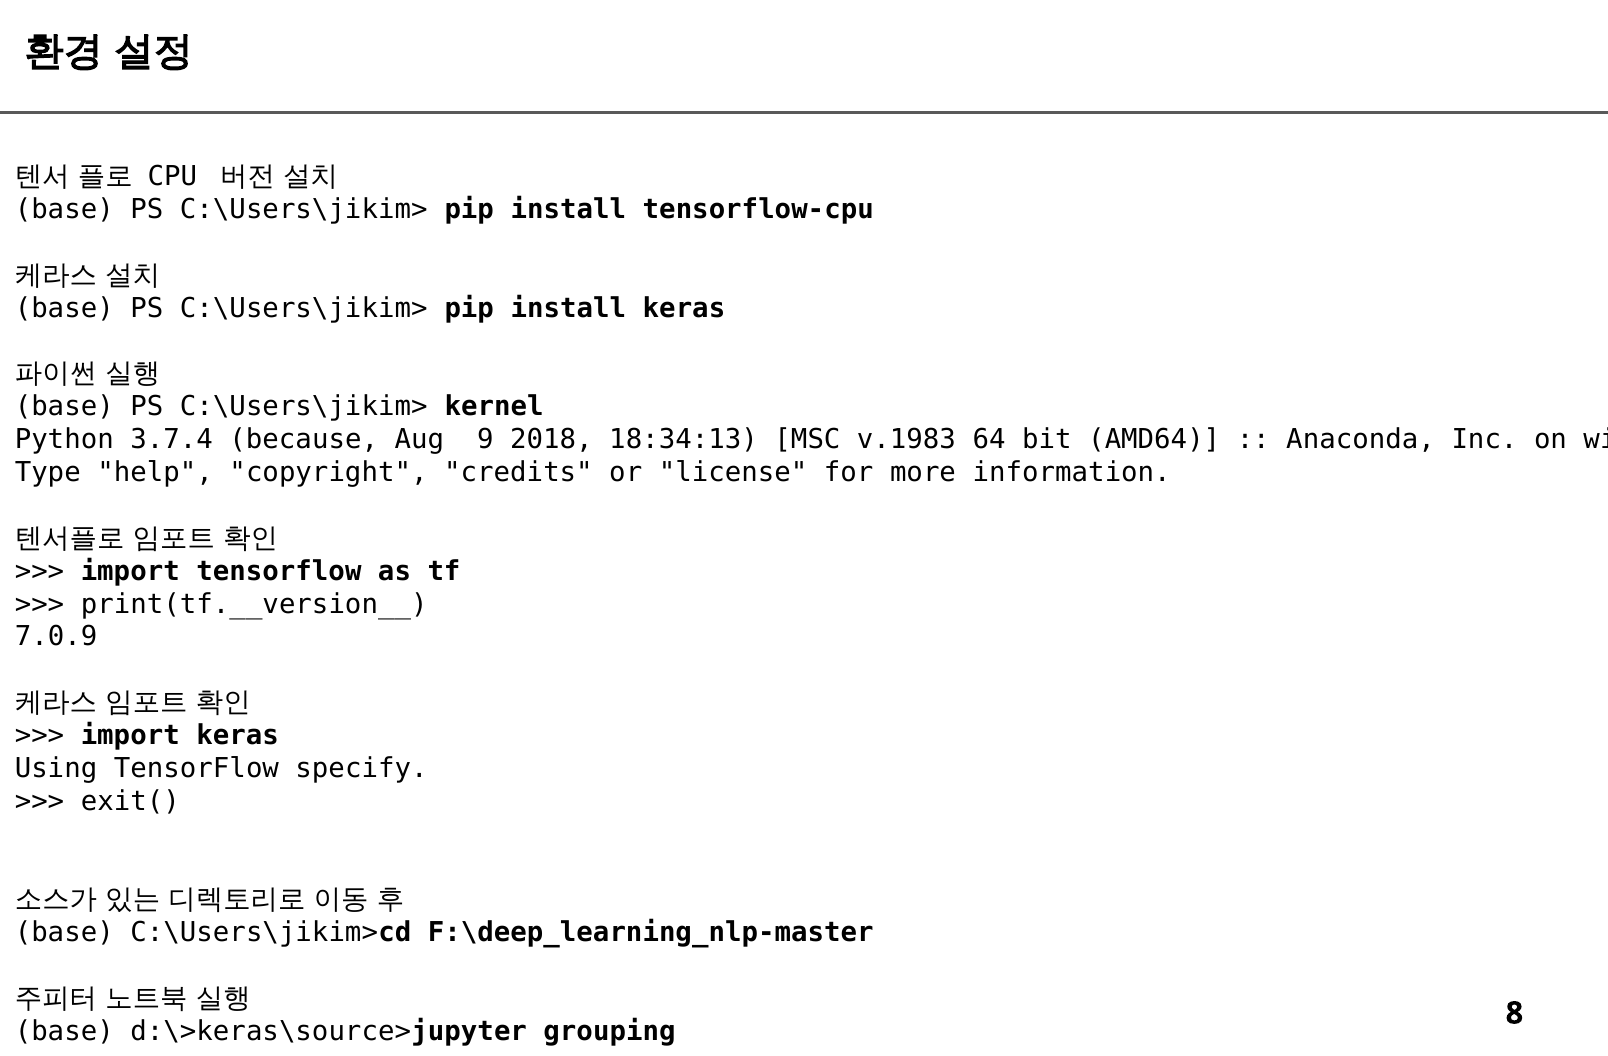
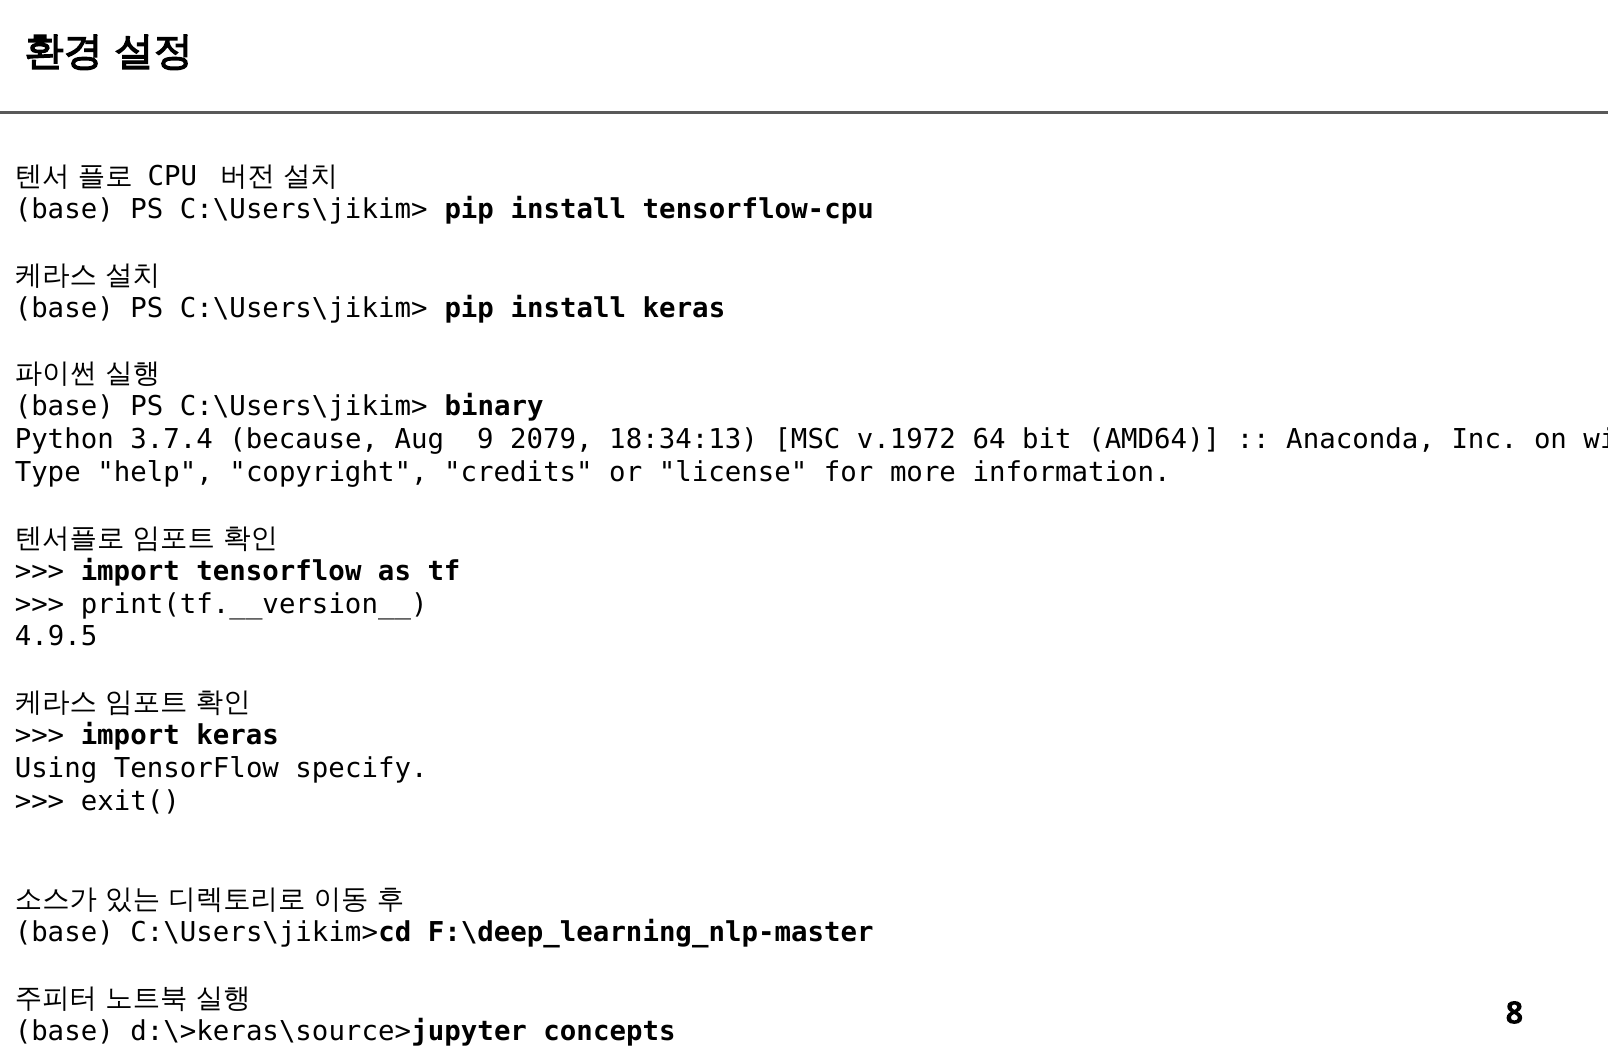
kernel: kernel -> binary
2018: 2018 -> 2079
v.1983: v.1983 -> v.1972
7.0.9: 7.0.9 -> 4.9.5
grouping: grouping -> concepts
